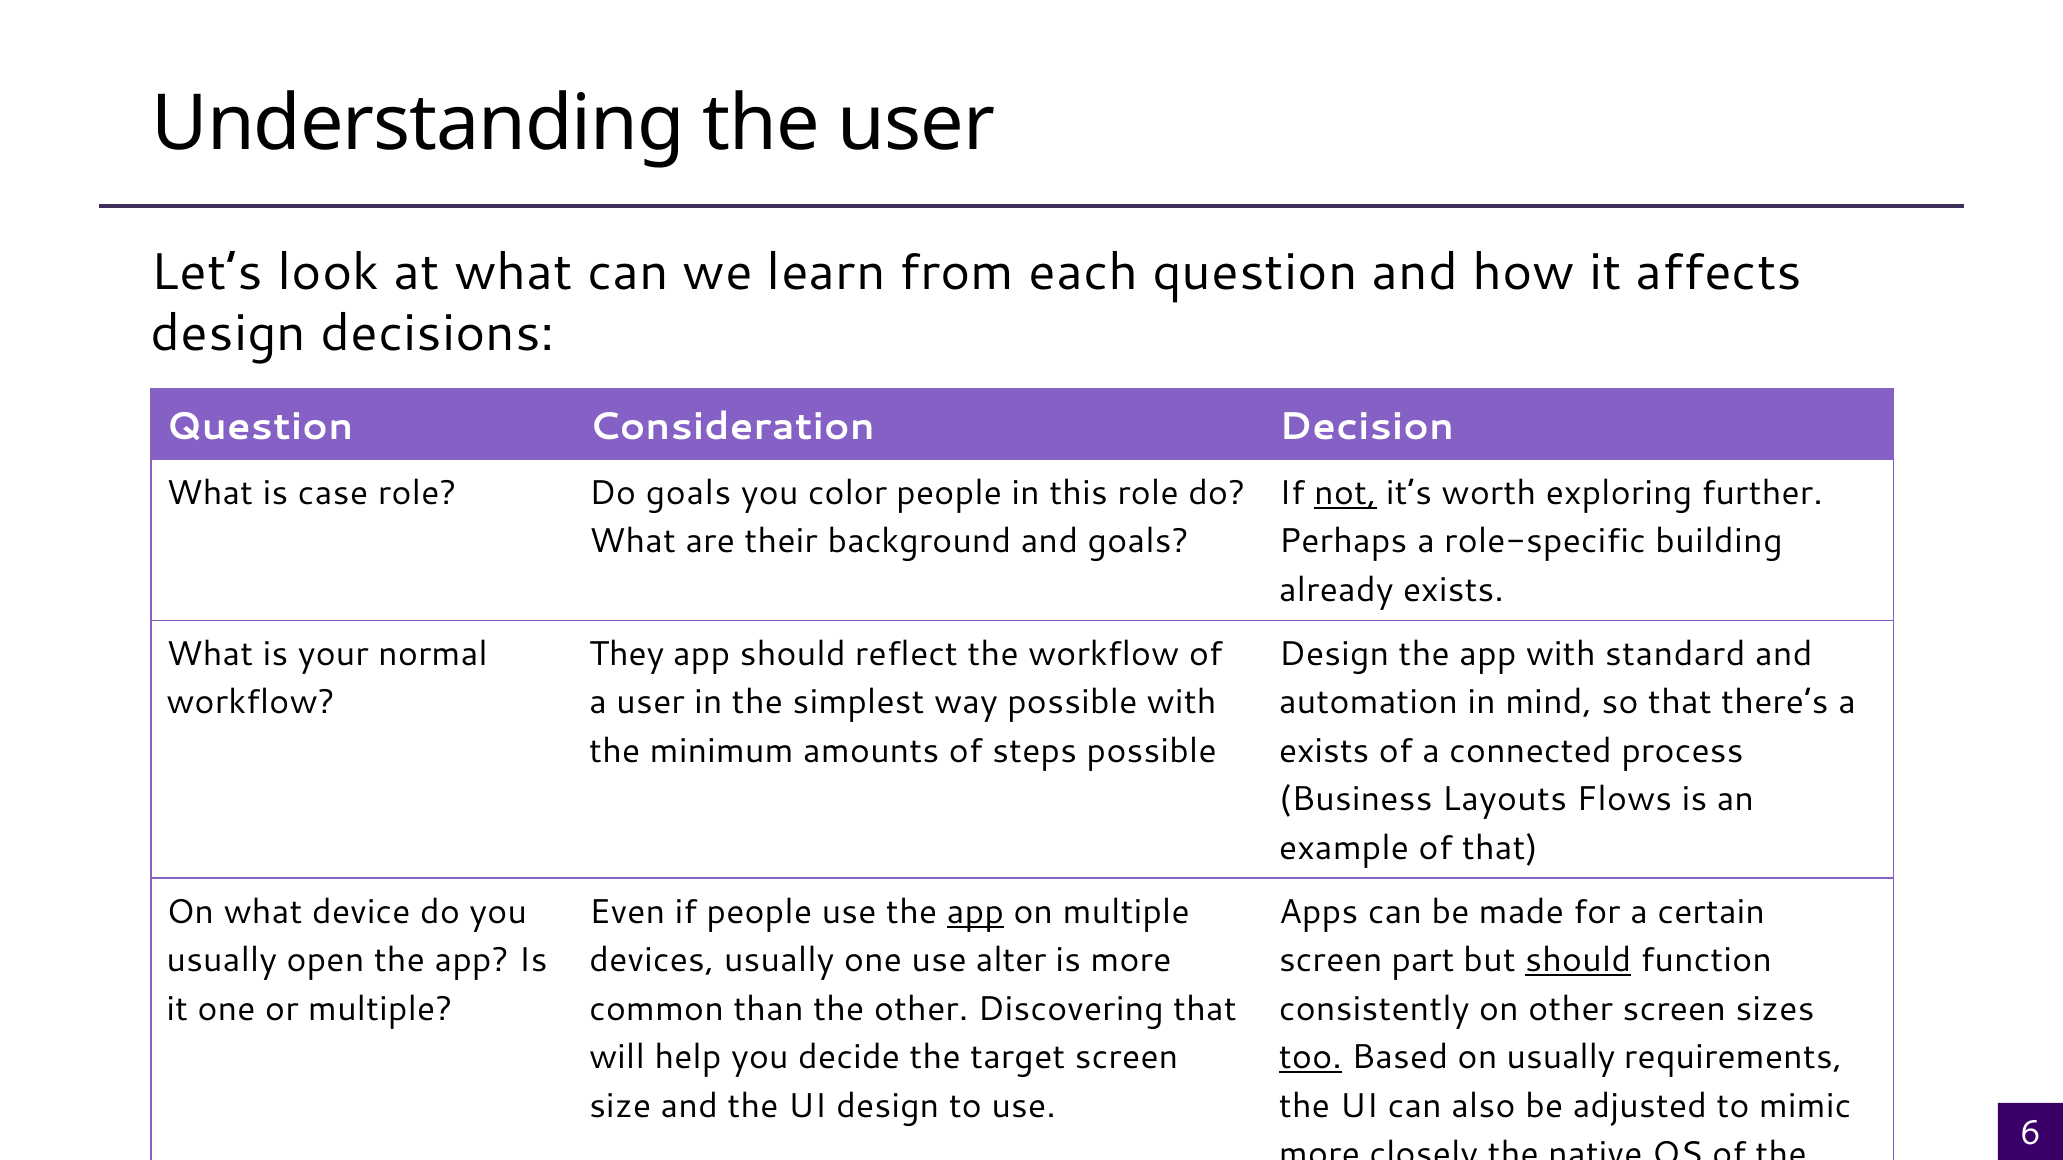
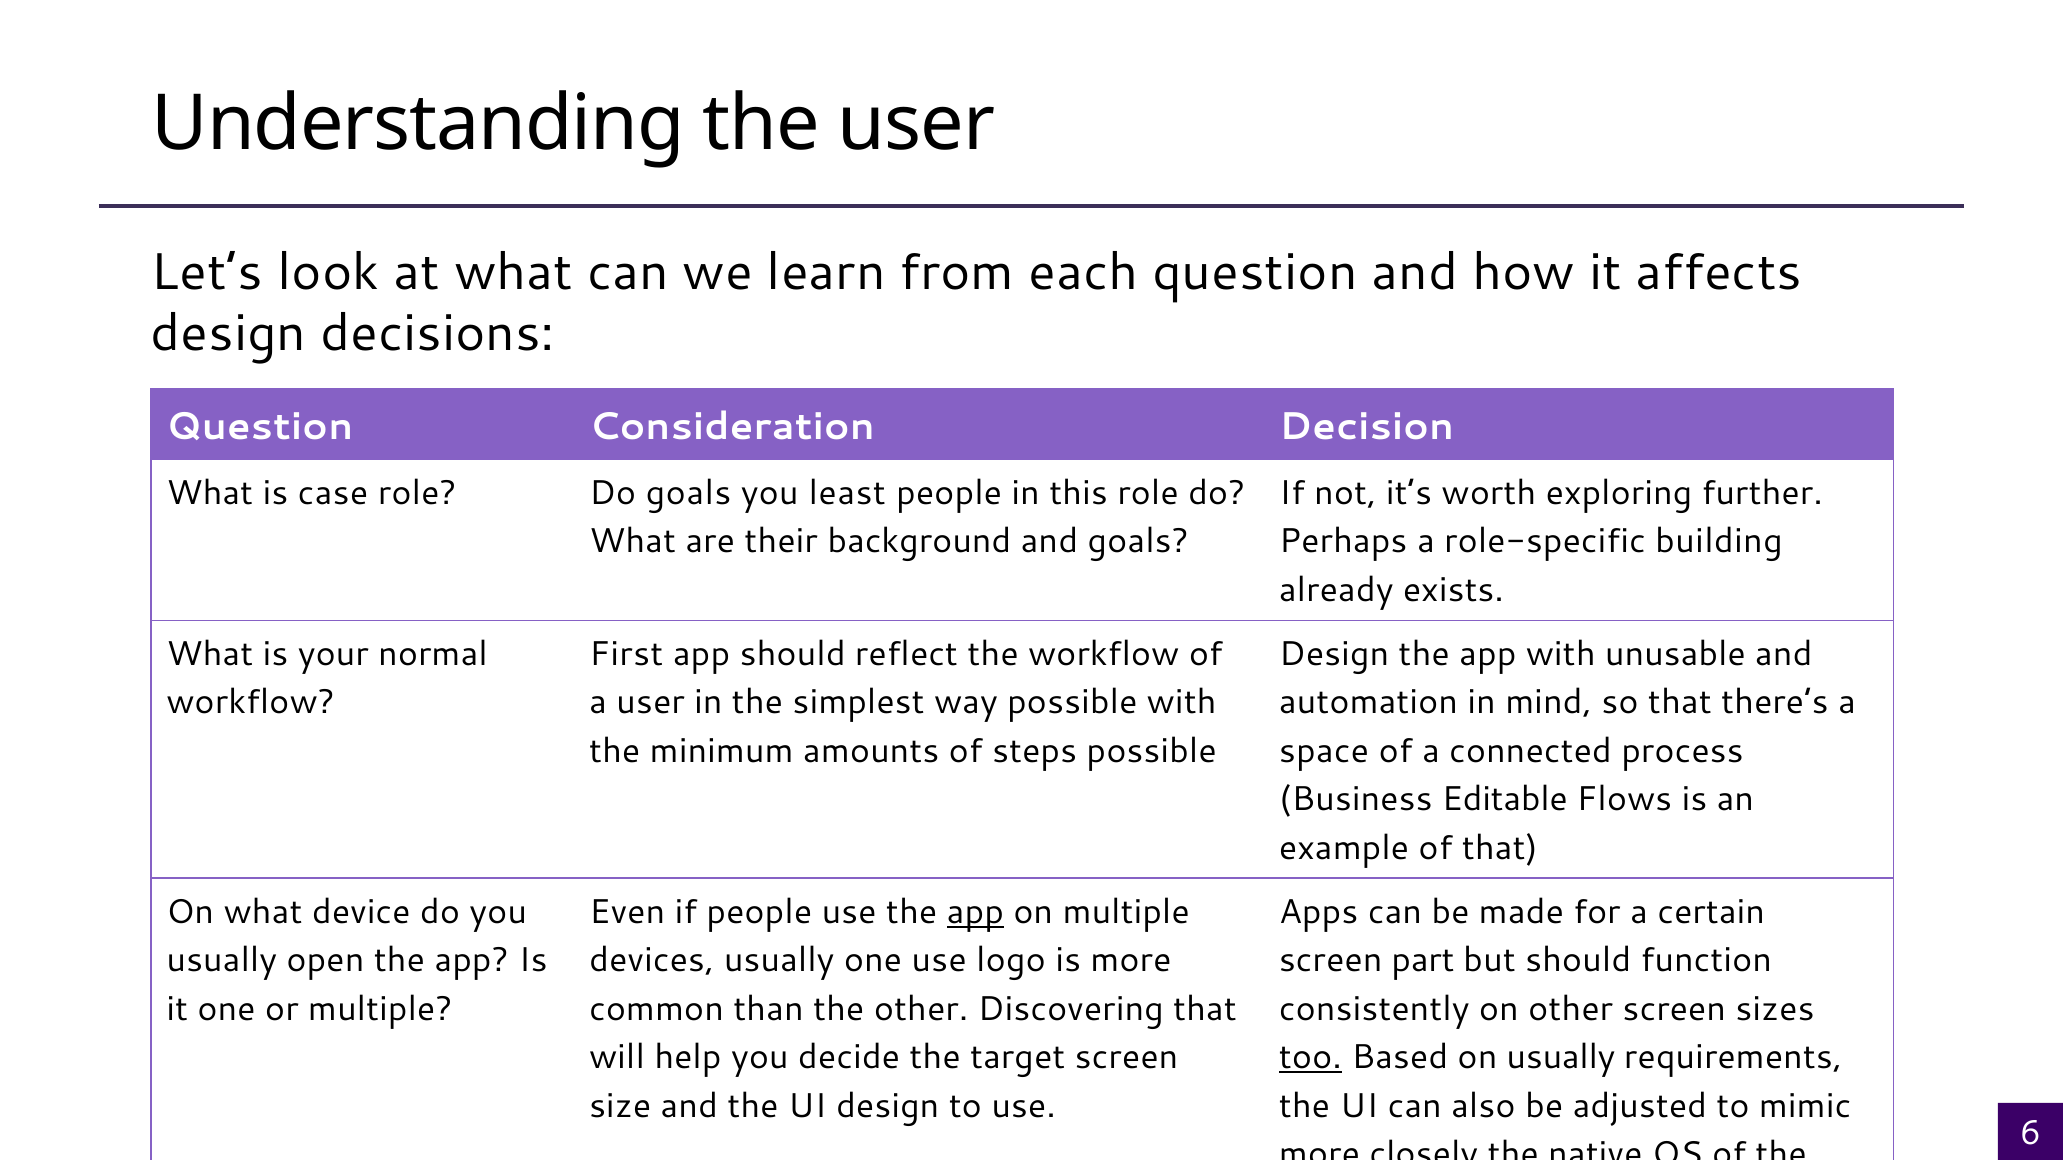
color: color -> least
not underline: present -> none
They: They -> First
standard: standard -> unusable
exists at (1324, 751): exists -> space
Layouts: Layouts -> Editable
alter: alter -> logo
should at (1578, 961) underline: present -> none
